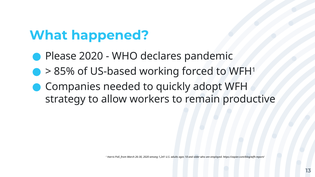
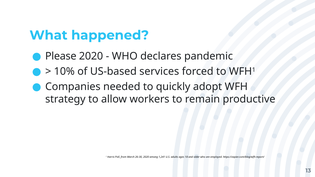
85%: 85% -> 10%
working: working -> services
